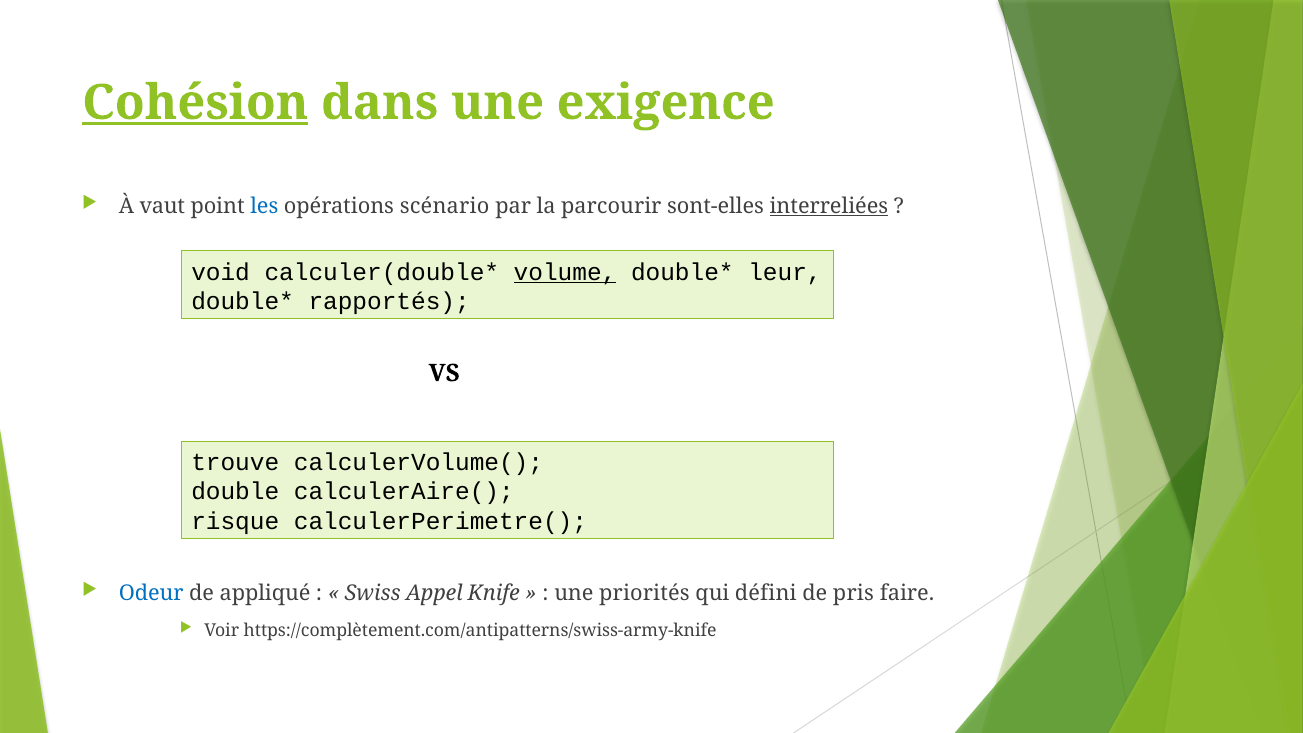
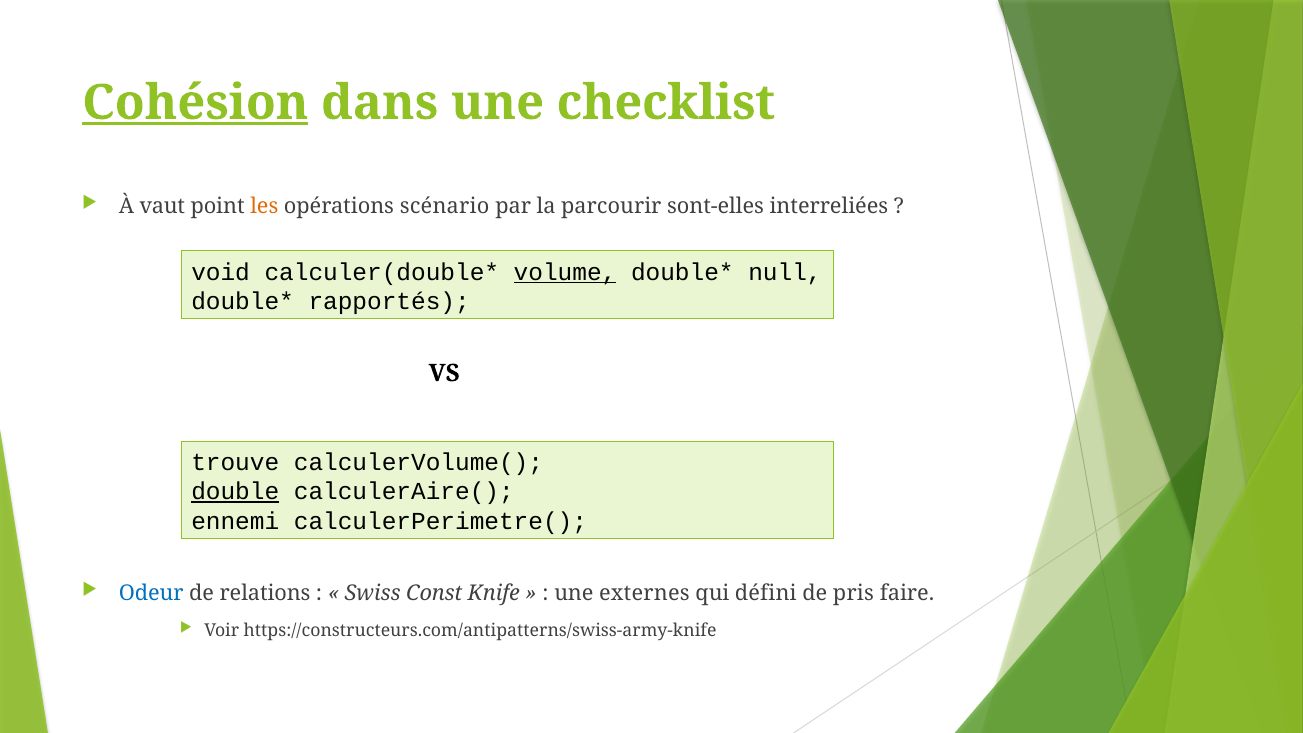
exigence: exigence -> checklist
les colour: blue -> orange
interreliées underline: present -> none
leur: leur -> null
double underline: none -> present
risque: risque -> ennemi
appliqué: appliqué -> relations
Appel: Appel -> Const
priorités: priorités -> externes
https://complètement.com/antipatterns/swiss-army-knife: https://complètement.com/antipatterns/swiss-army-knife -> https://constructeurs.com/antipatterns/swiss-army-knife
